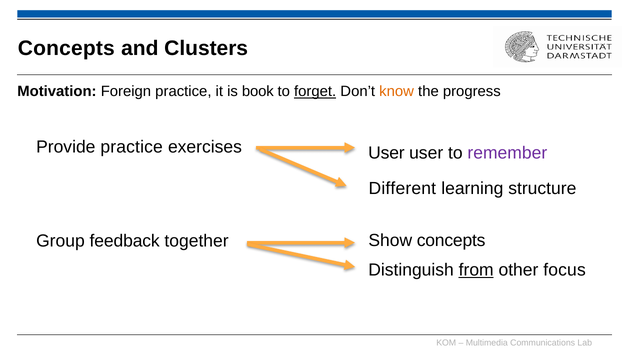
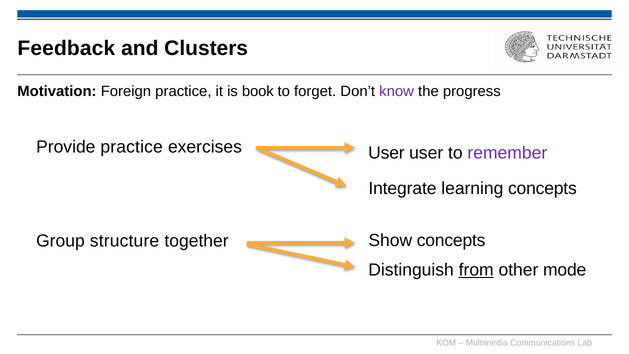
Concepts at (66, 48): Concepts -> Feedback
forget underline: present -> none
know colour: orange -> purple
Different: Different -> Integrate
learning structure: structure -> concepts
feedback: feedback -> structure
focus: focus -> mode
